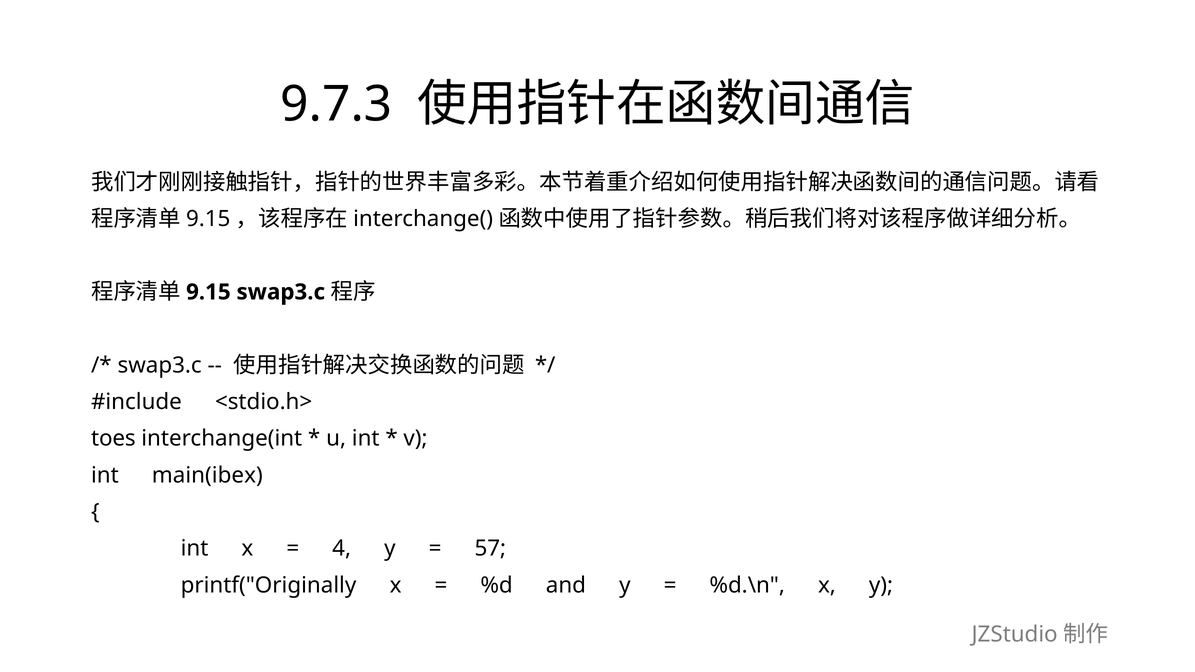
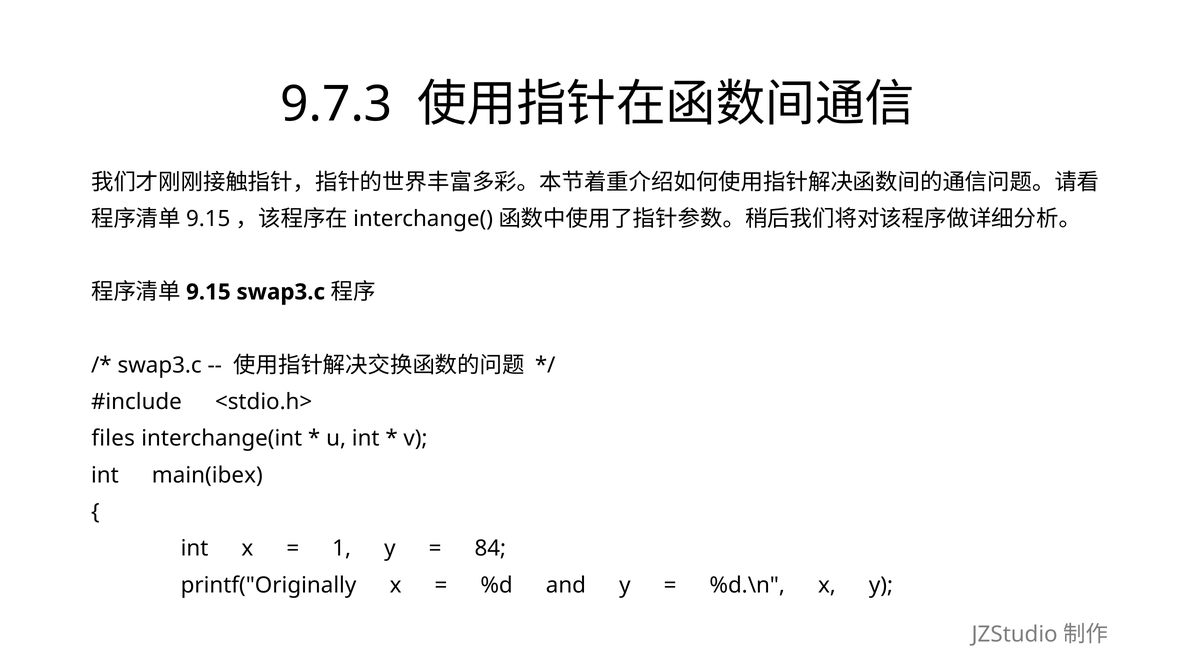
toes: toes -> files
4: 4 -> 1
57: 57 -> 84
